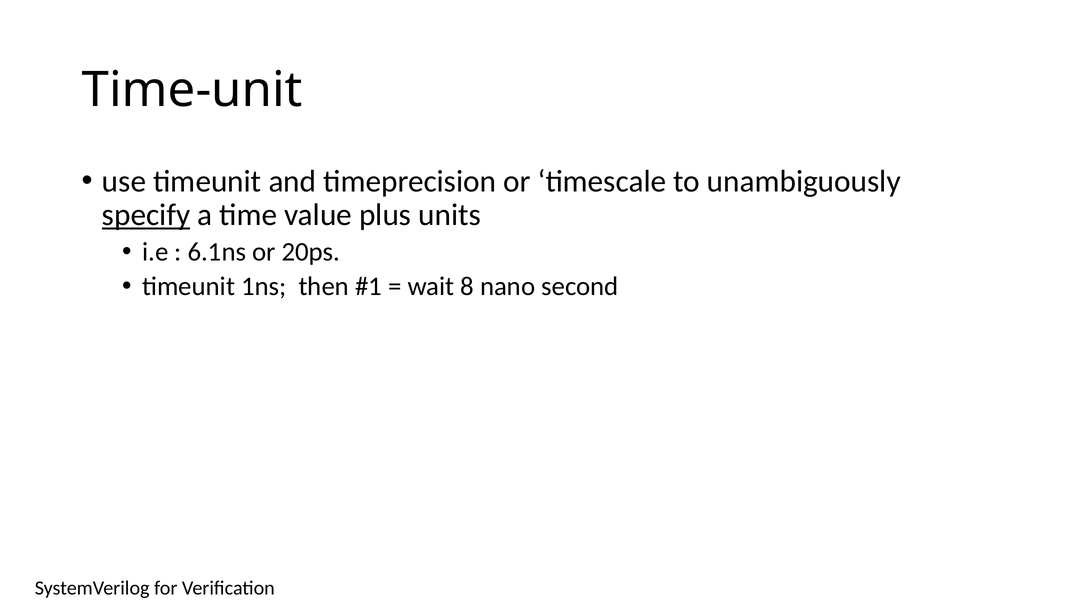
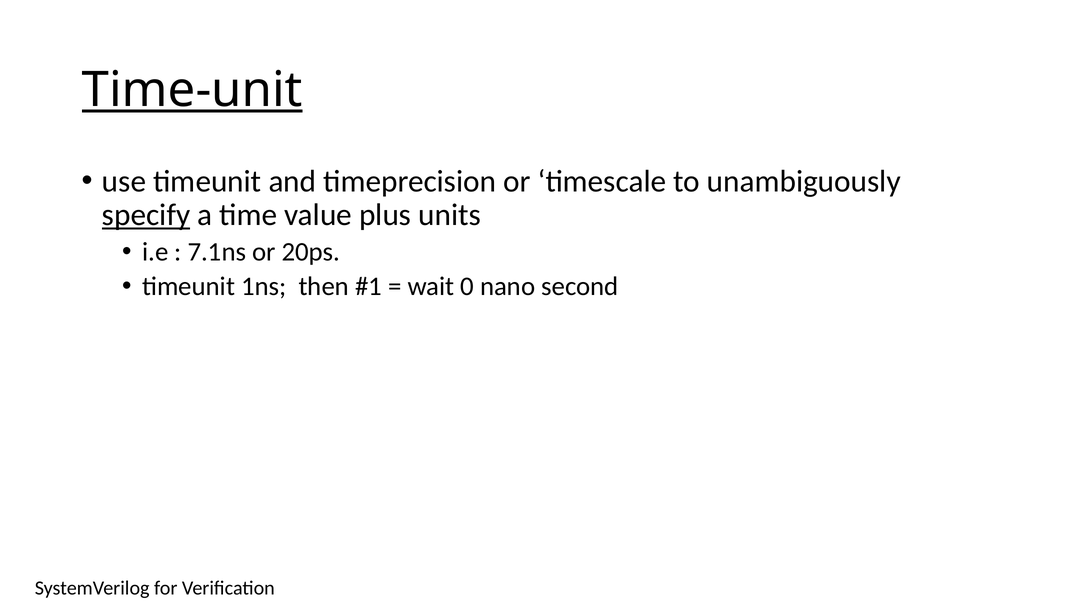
Time-unit underline: none -> present
6.1ns: 6.1ns -> 7.1ns
8: 8 -> 0
